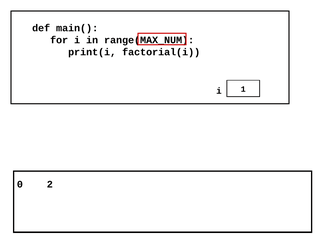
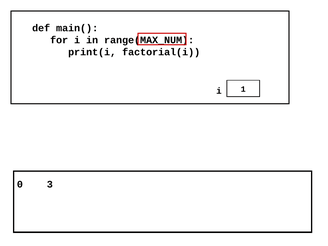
2: 2 -> 3
